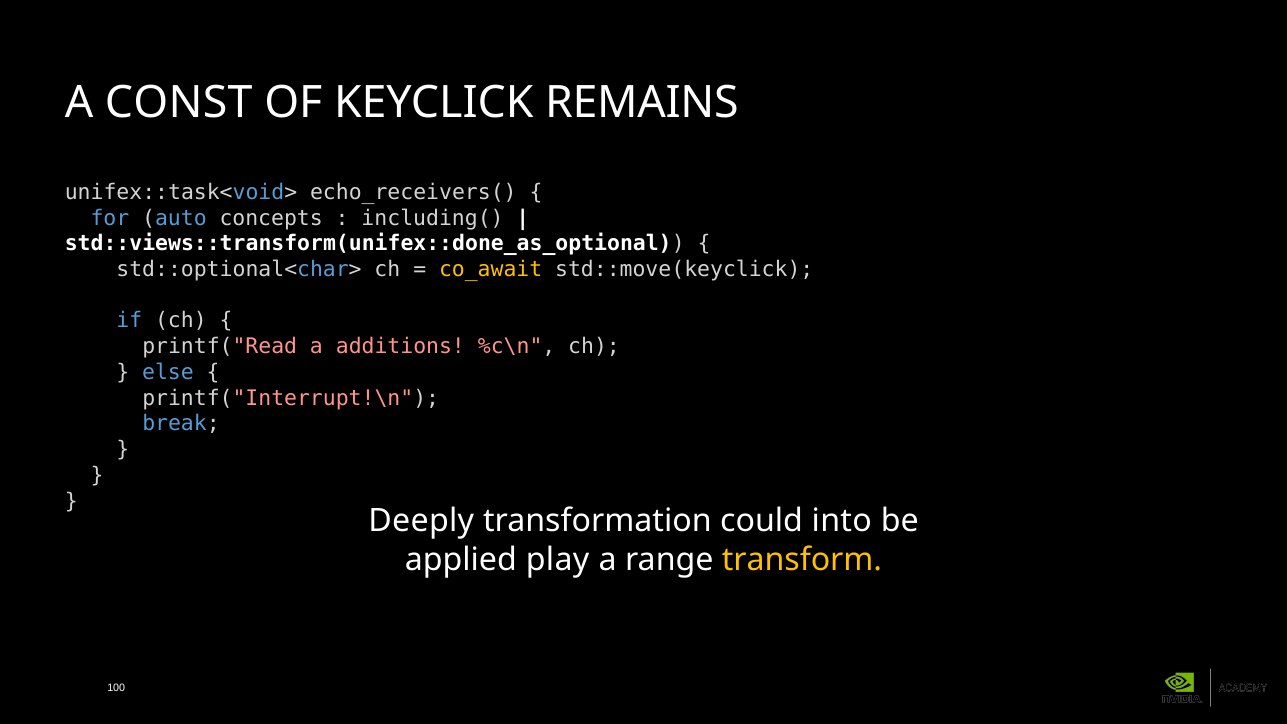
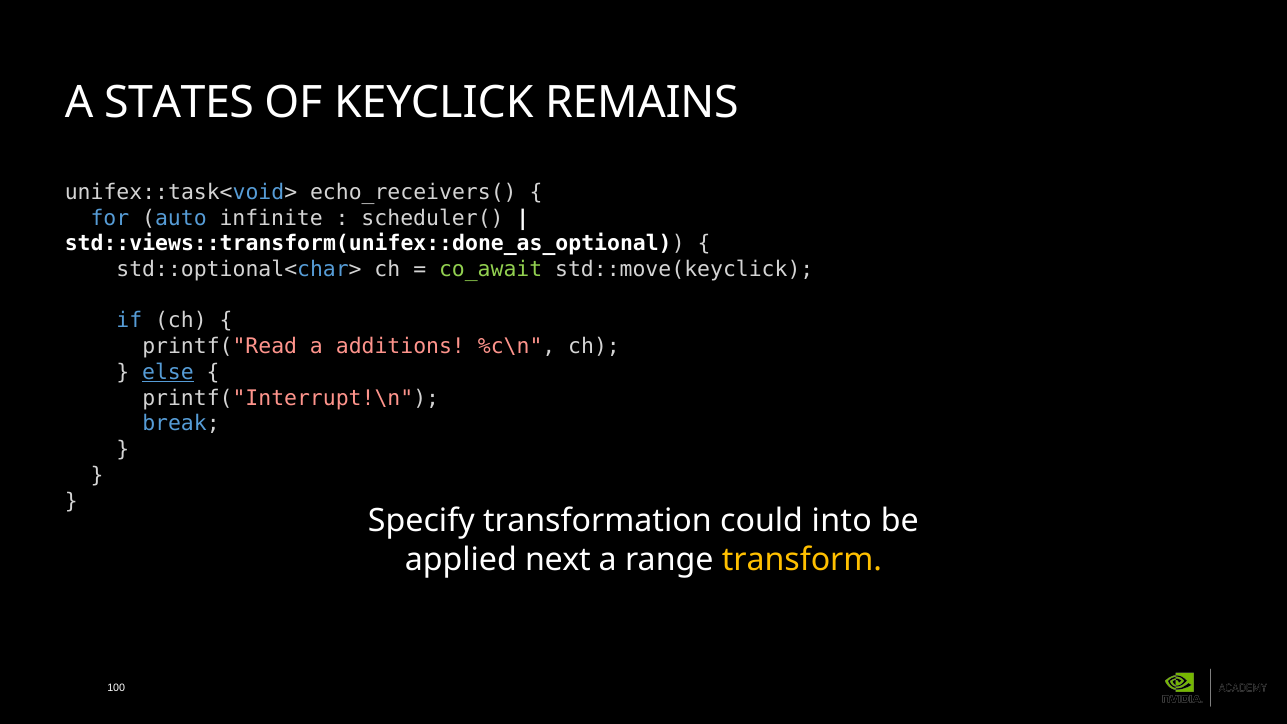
CONST: CONST -> STATES
concepts: concepts -> infinite
including(: including( -> scheduler(
co_await colour: yellow -> light green
else underline: none -> present
Deeply: Deeply -> Specify
play: play -> next
